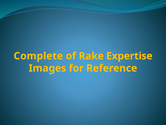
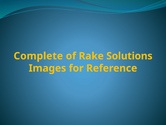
Expertise: Expertise -> Solutions
